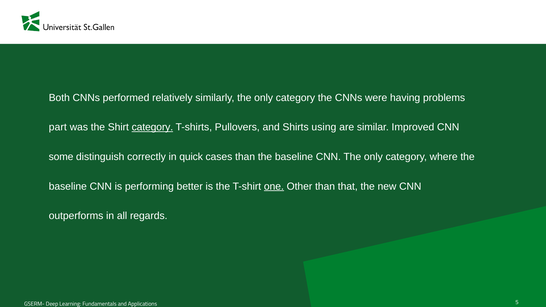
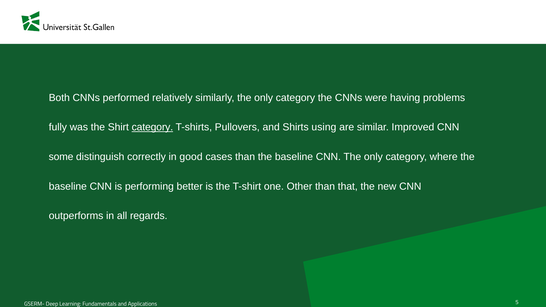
part: part -> fully
quick: quick -> good
one underline: present -> none
